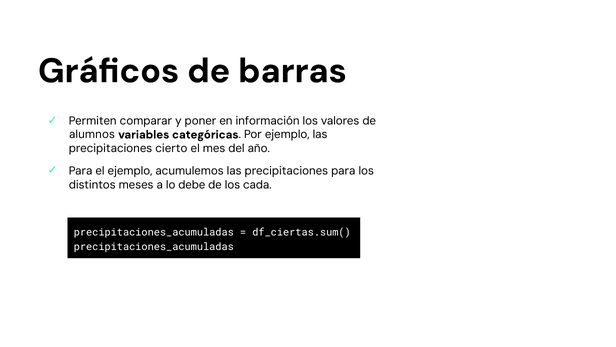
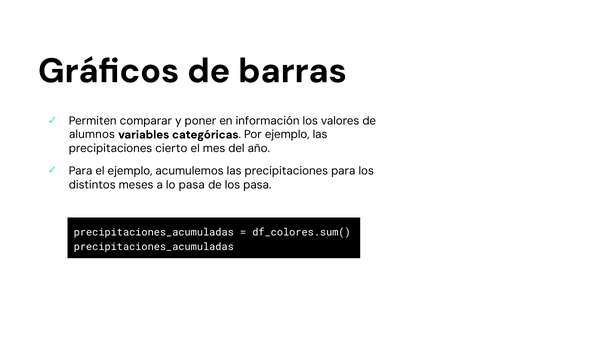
lo debe: debe -> pasa
los cada: cada -> pasa
df_ciertas.sum(: df_ciertas.sum( -> df_colores.sum(
